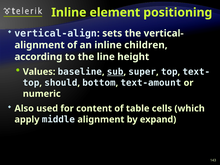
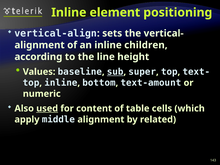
should at (61, 83): should -> inline
used underline: none -> present
expand: expand -> related
